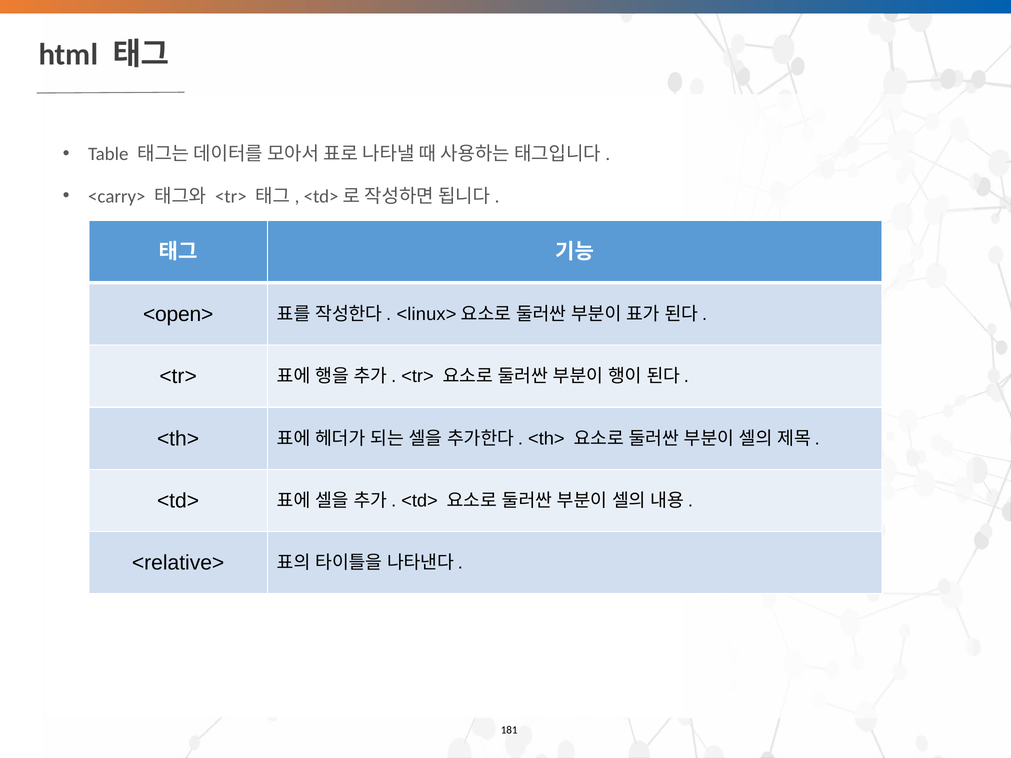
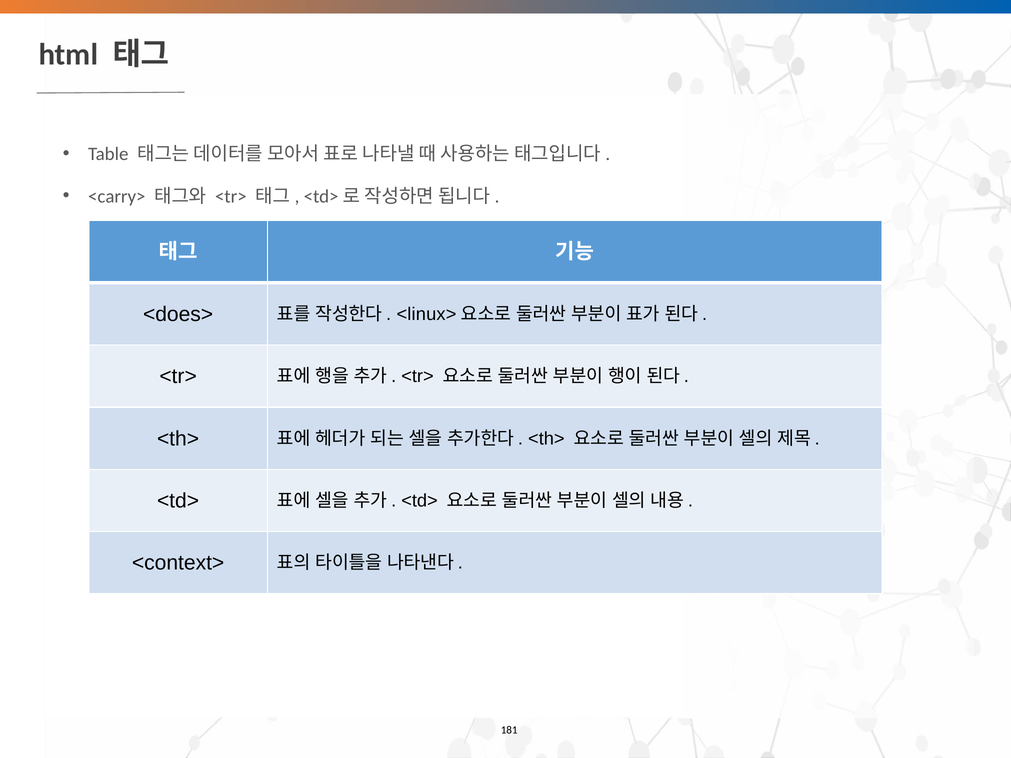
<open>: <open> -> <does>
<relative>: <relative> -> <context>
